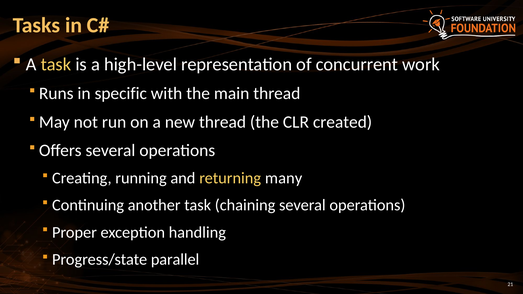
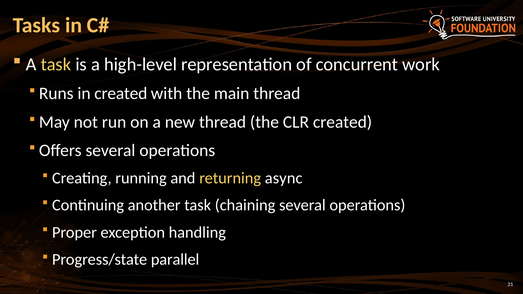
in specific: specific -> created
many: many -> async
